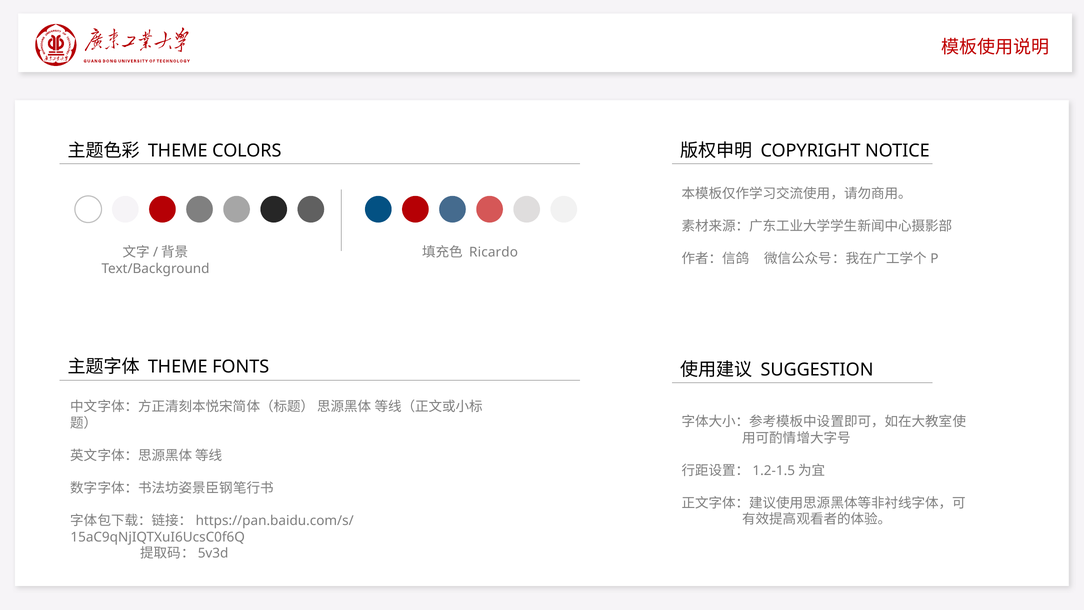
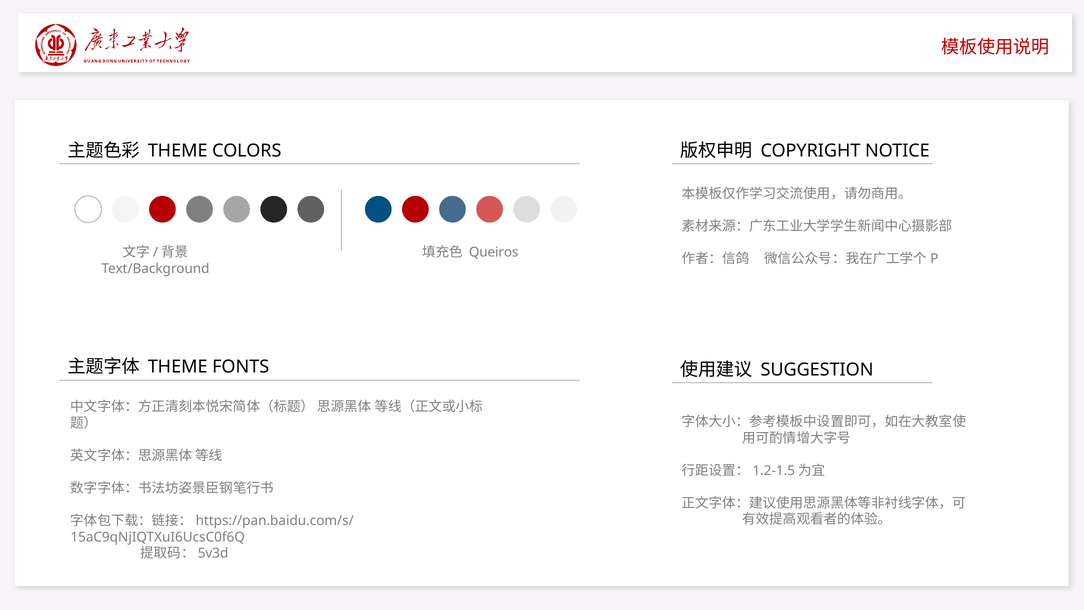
Ricardo: Ricardo -> Queiros
